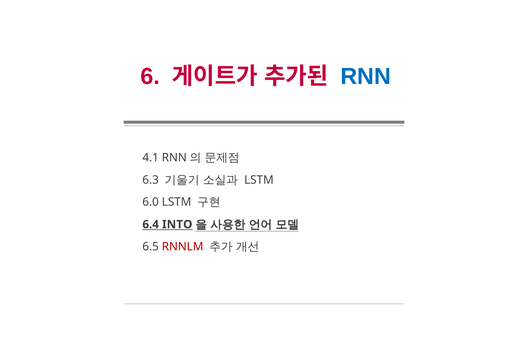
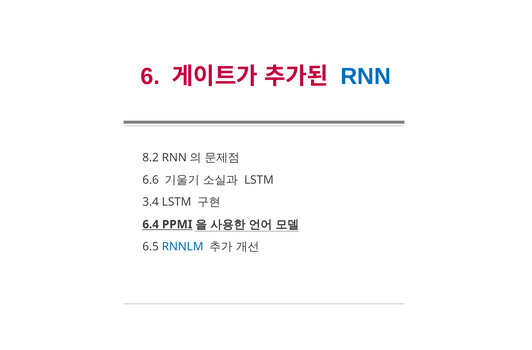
4.1: 4.1 -> 8.2
6.3: 6.3 -> 6.6
6.0: 6.0 -> 3.4
INTO: INTO -> PPMI
RNNLM colour: red -> blue
